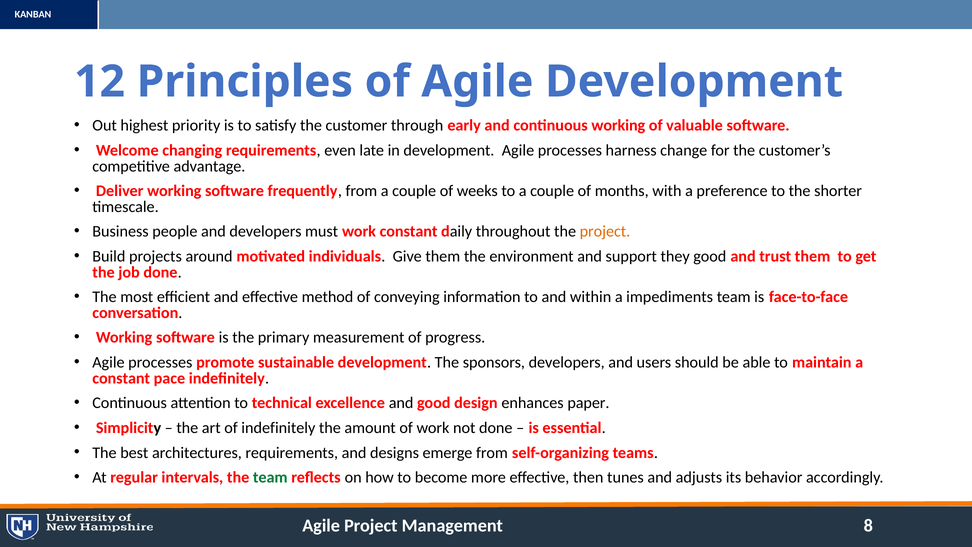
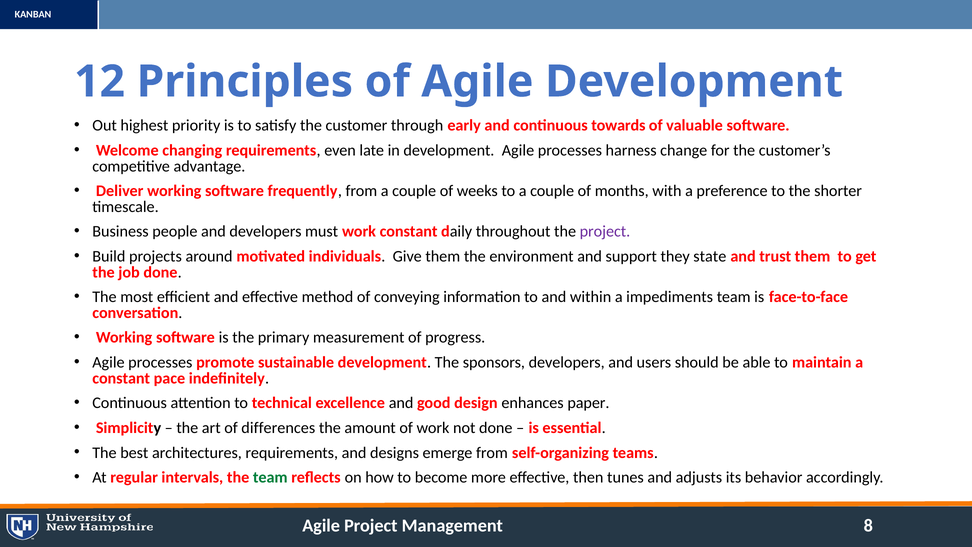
continuous working: working -> towards
project at (605, 232) colour: orange -> purple
they good: good -> state
of indefinitely: indefinitely -> differences
